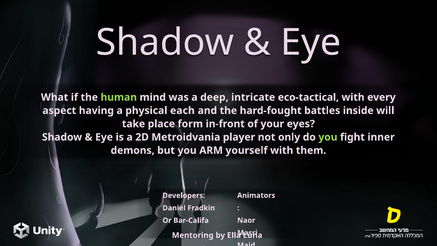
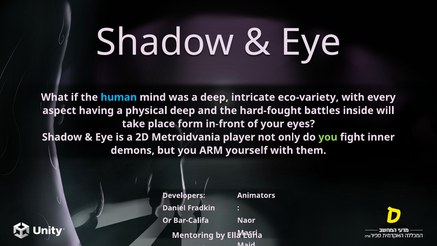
human colour: light green -> light blue
eco-tactical: eco-tactical -> eco-variety
physical each: each -> deep
